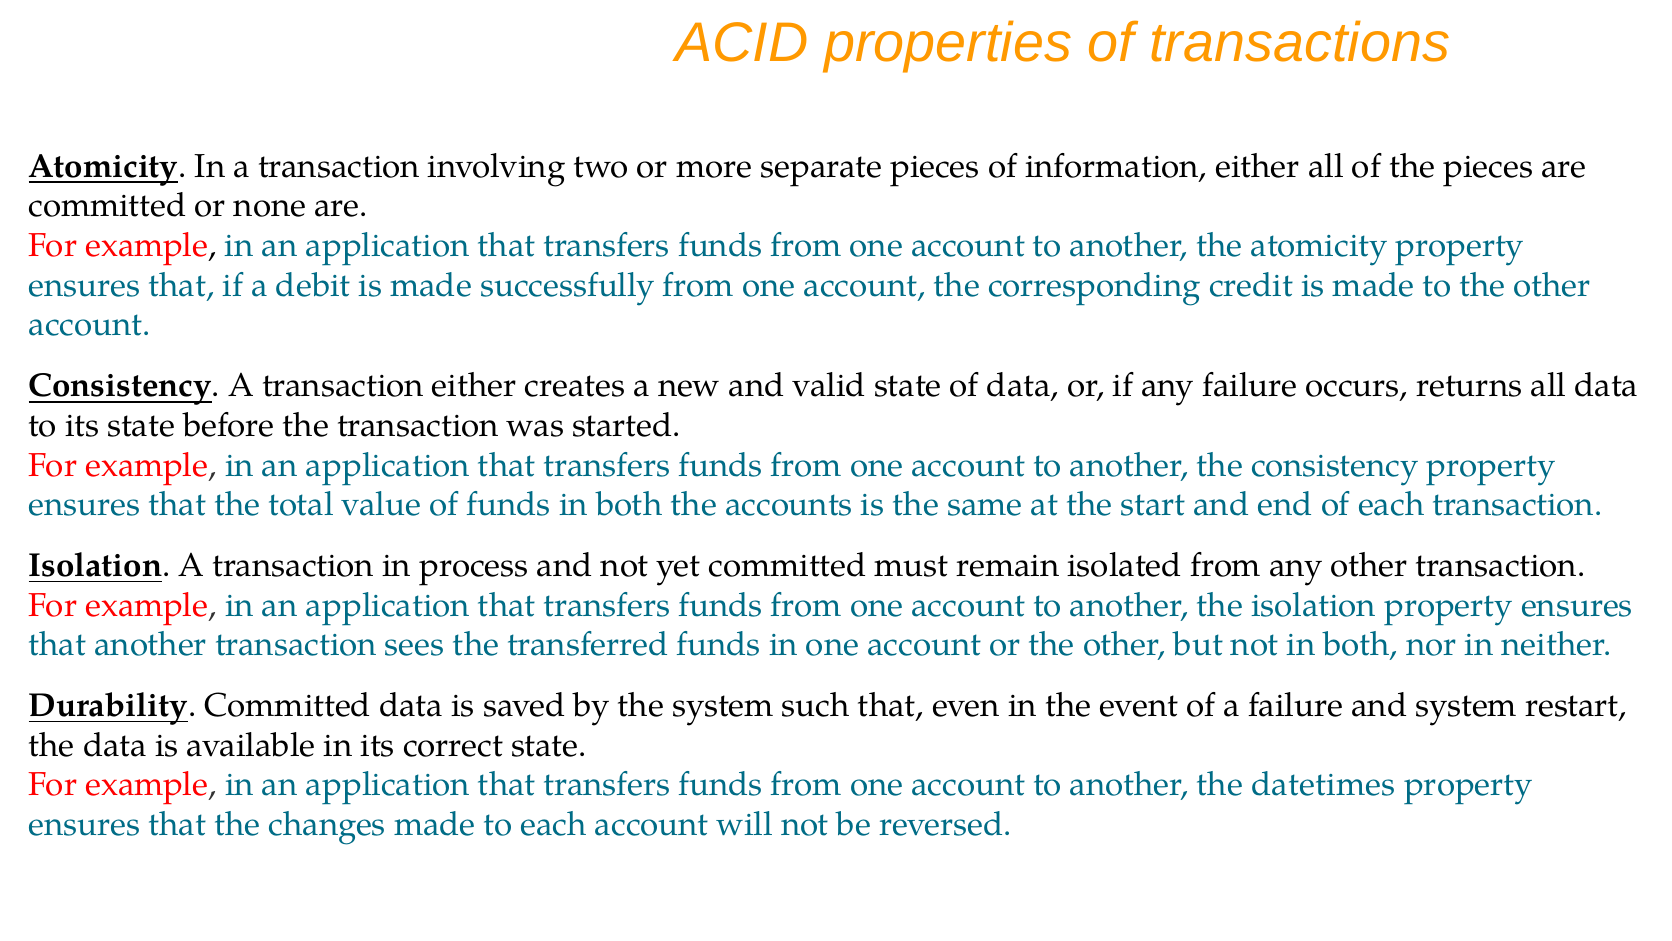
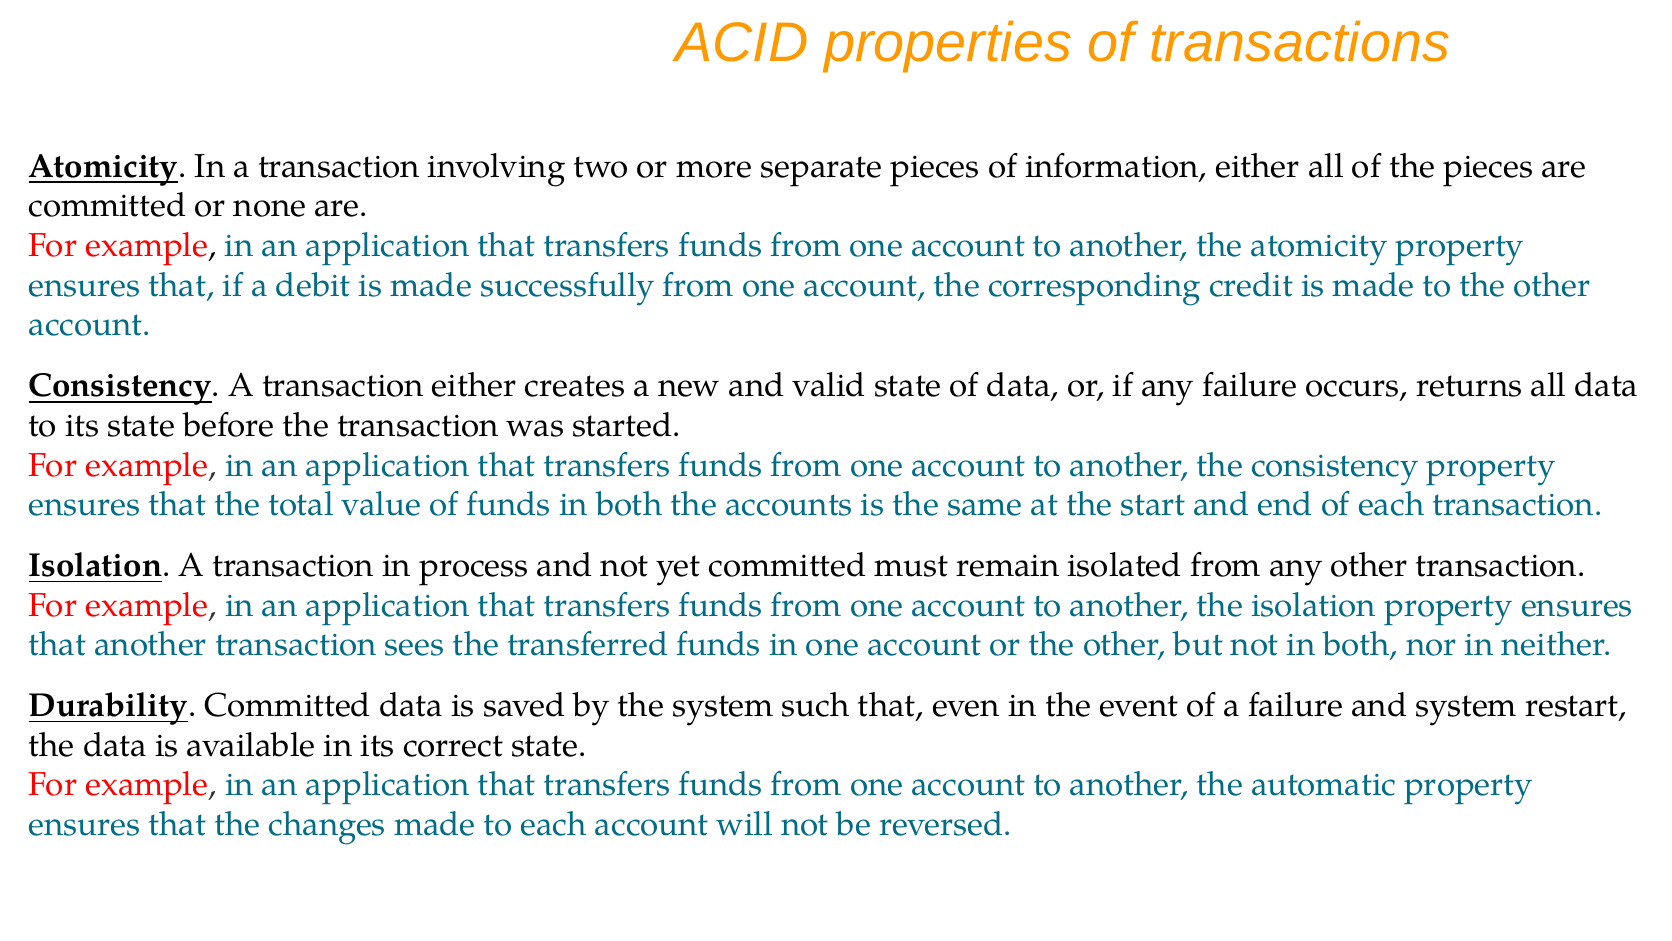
datetimes: datetimes -> automatic
